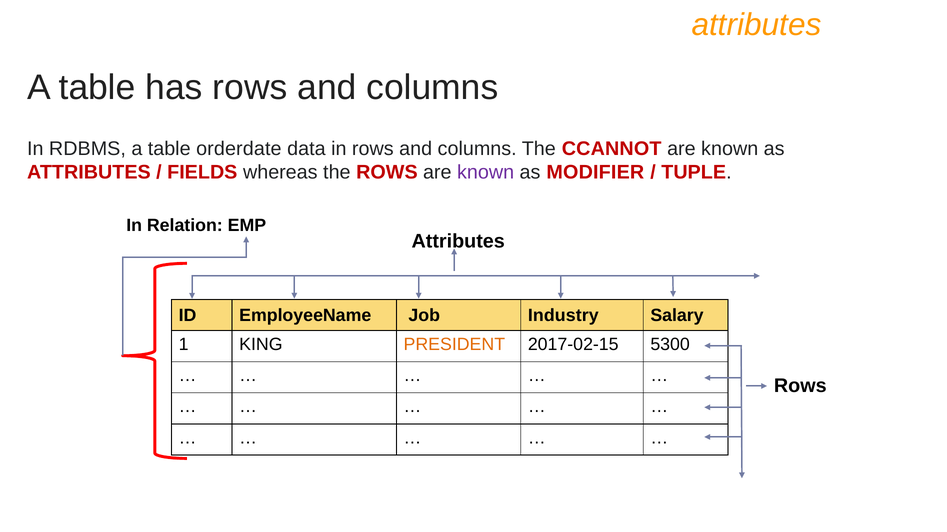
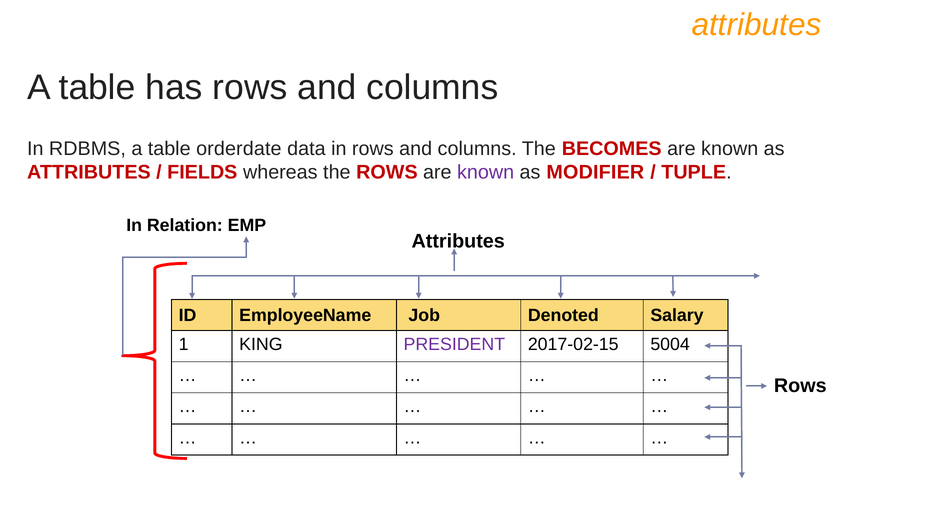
CCANNOT: CCANNOT -> BECOMES
Industry: Industry -> Denoted
PRESIDENT colour: orange -> purple
5300: 5300 -> 5004
